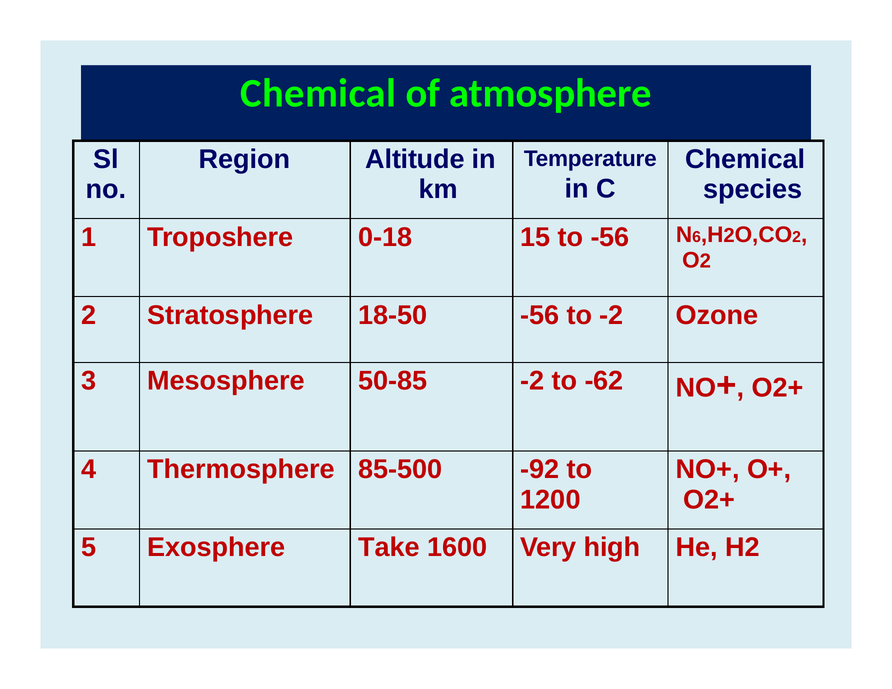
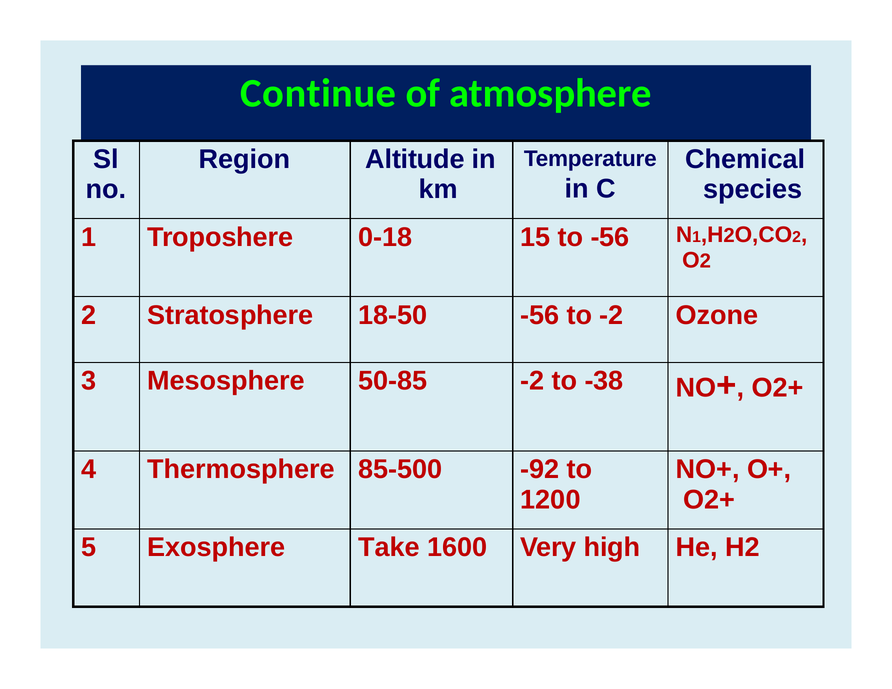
Chemical at (318, 93): Chemical -> Continue
6 at (697, 237): 6 -> 1
-62: -62 -> -38
